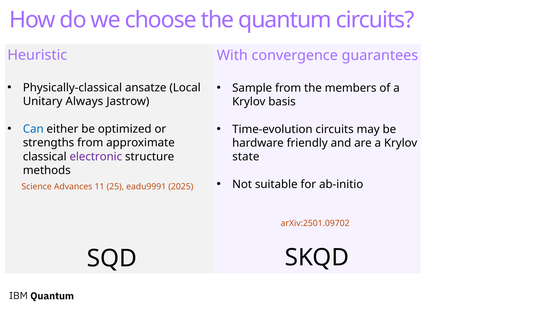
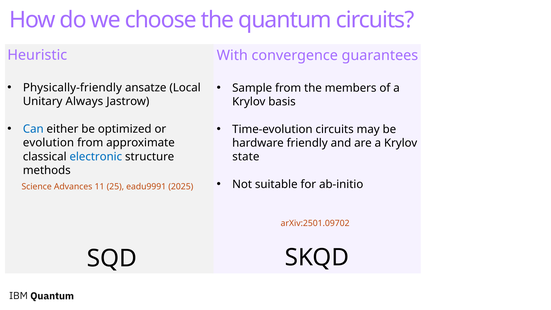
Physically-classical: Physically-classical -> Physically-friendly
strengths: strengths -> evolution
electronic colour: purple -> blue
